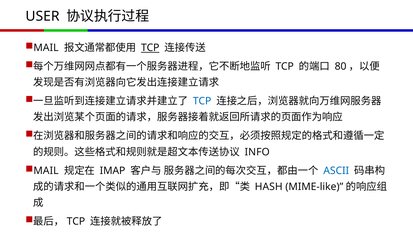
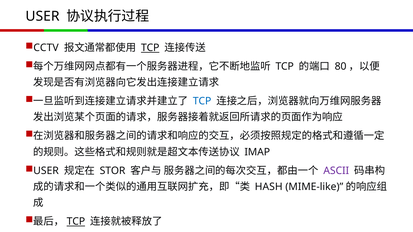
MAIL at (46, 48): MAIL -> CCTV
INFO: INFO -> IMAP
MAIL at (46, 171): MAIL -> USER
IMAP: IMAP -> STOR
ASCII colour: blue -> purple
TCP at (76, 222) underline: none -> present
